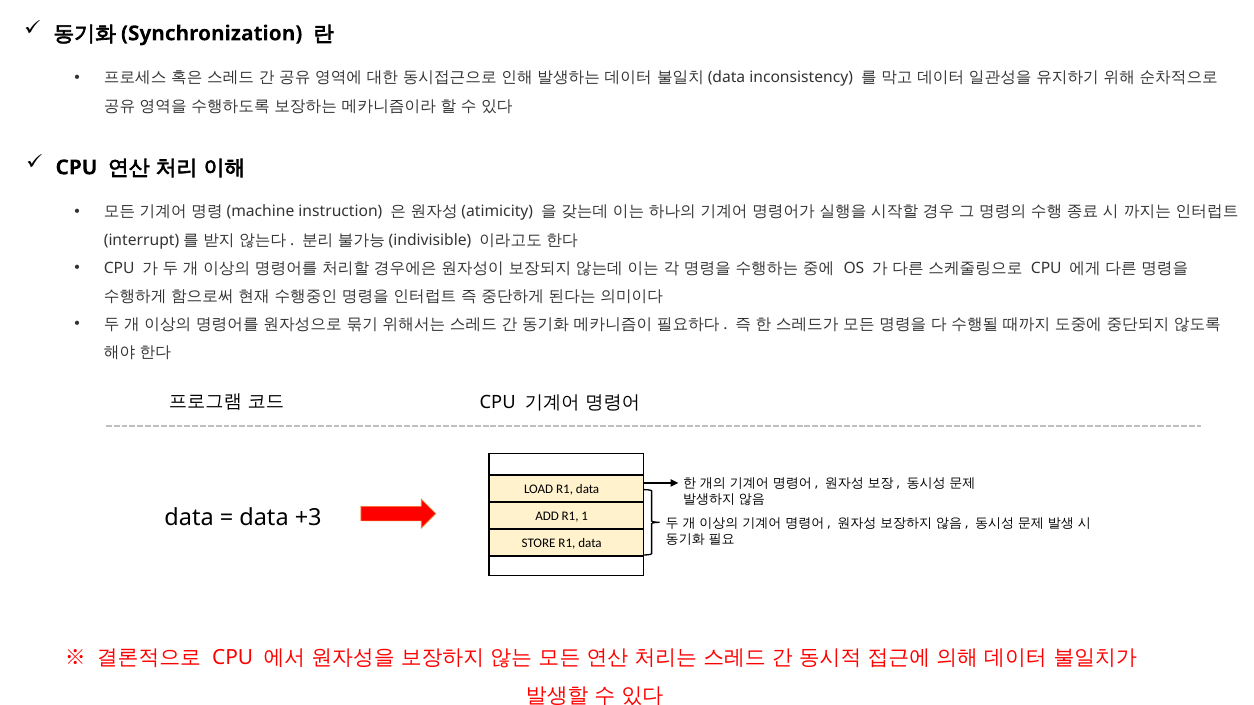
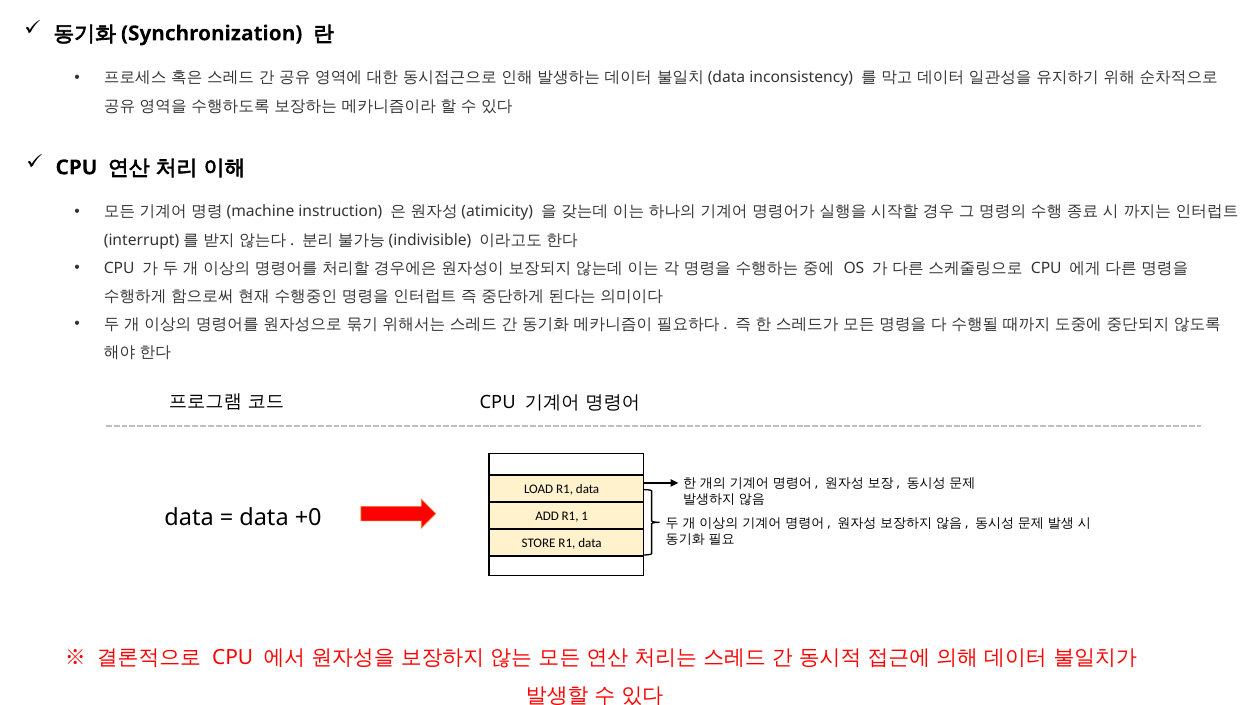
+3: +3 -> +0
